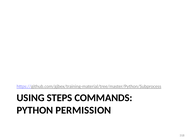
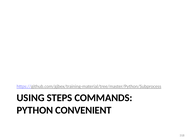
PERMISSION: PERMISSION -> CONVENIENT
